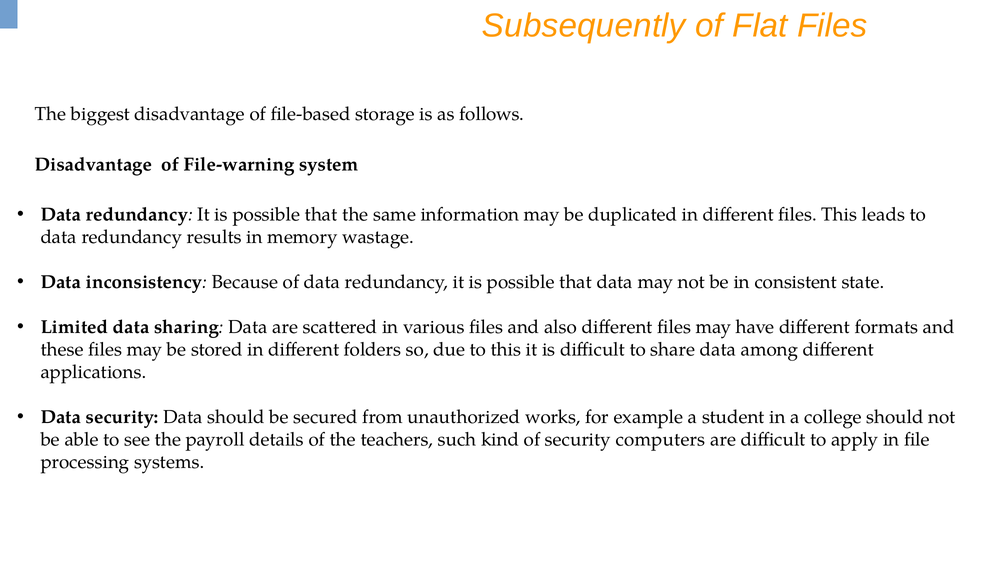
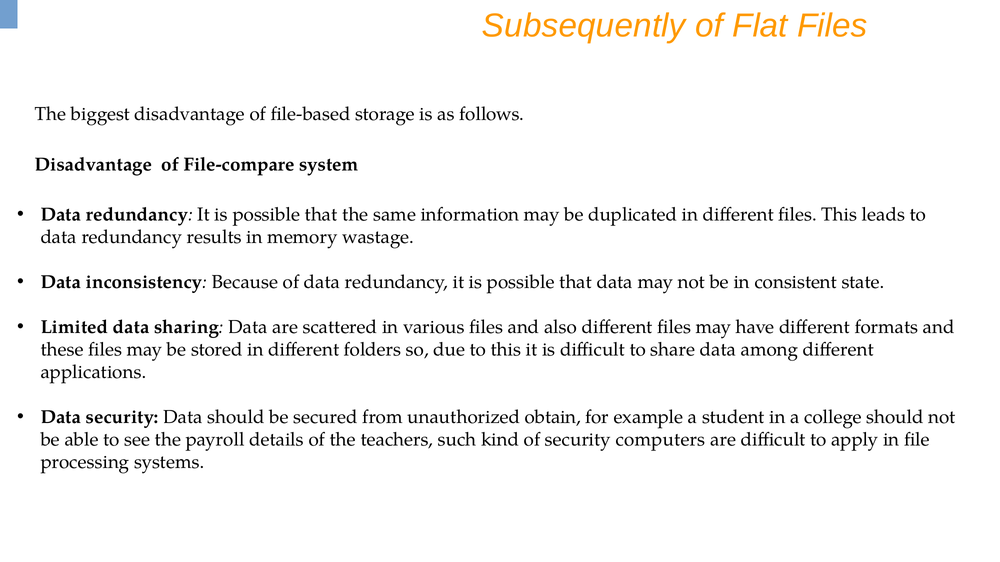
File-warning: File-warning -> File-compare
works: works -> obtain
